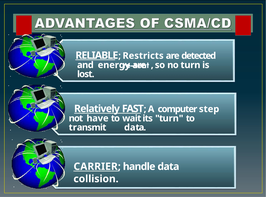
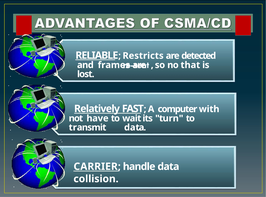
energy: energy -> frames
no turn: turn -> that
step: step -> with
